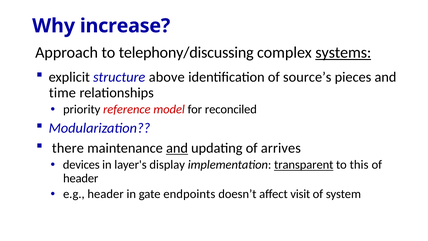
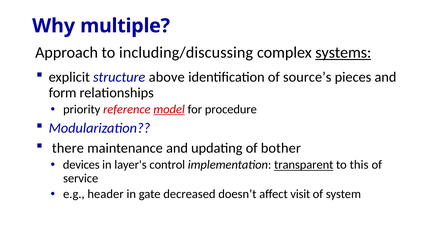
increase: increase -> multiple
telephony/discussing: telephony/discussing -> including/discussing
time: time -> form
model underline: none -> present
reconciled: reconciled -> procedure
and at (177, 148) underline: present -> none
arrives: arrives -> bother
display: display -> control
header at (81, 178): header -> service
endpoints: endpoints -> decreased
